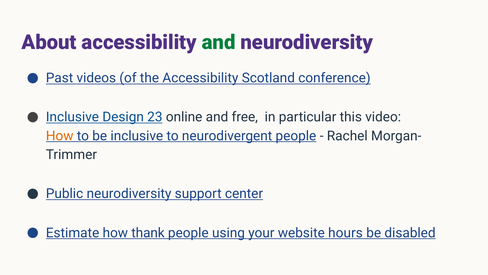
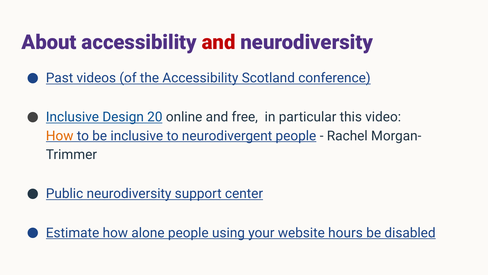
and at (219, 42) colour: green -> red
23: 23 -> 20
thank: thank -> alone
